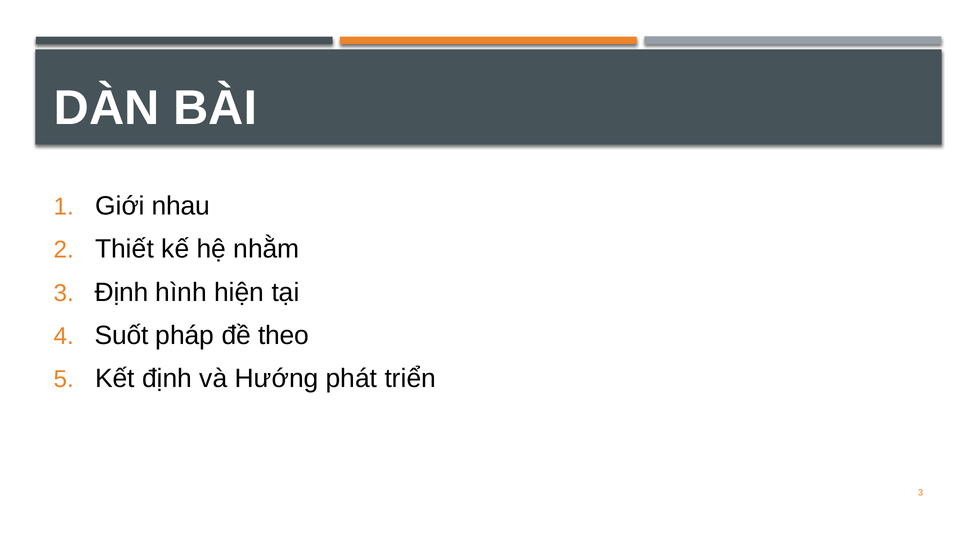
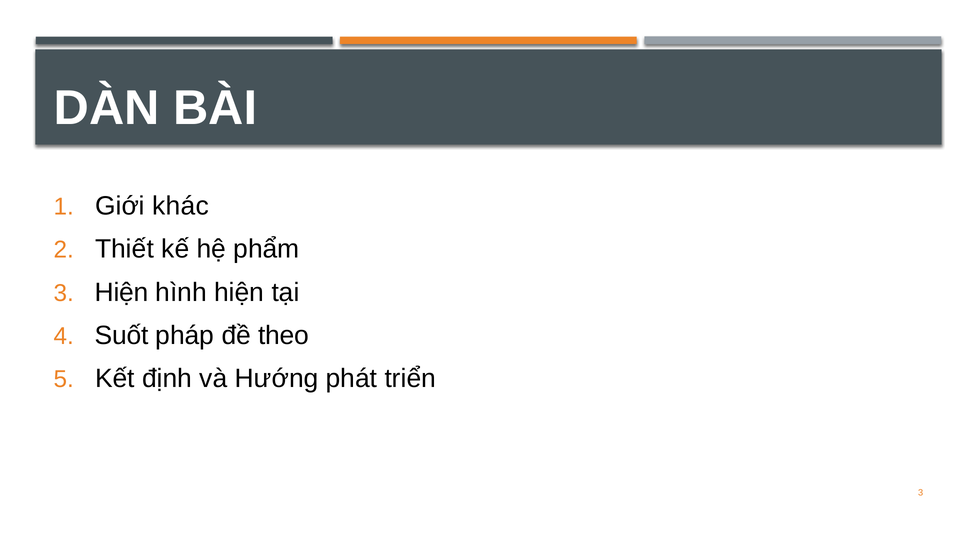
nhau: nhau -> khác
nhằm: nhằm -> phẩm
3 Định: Định -> Hiện
